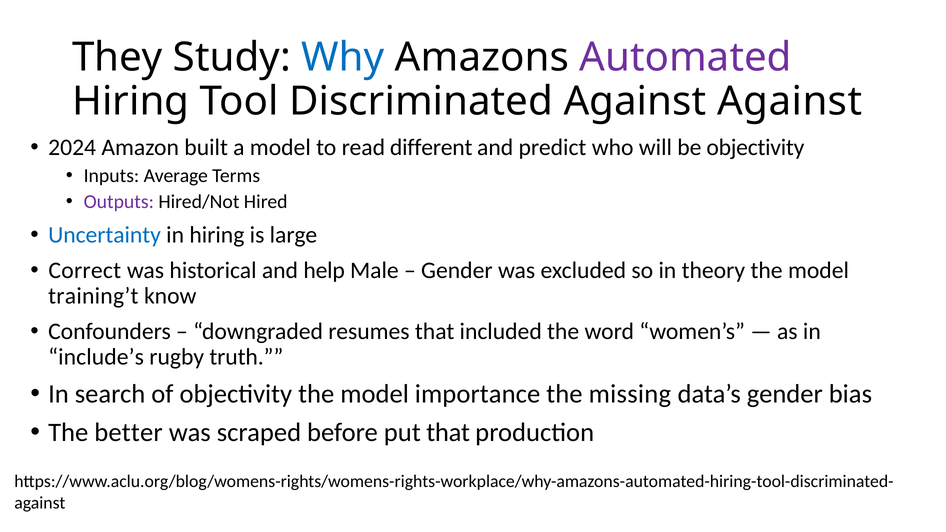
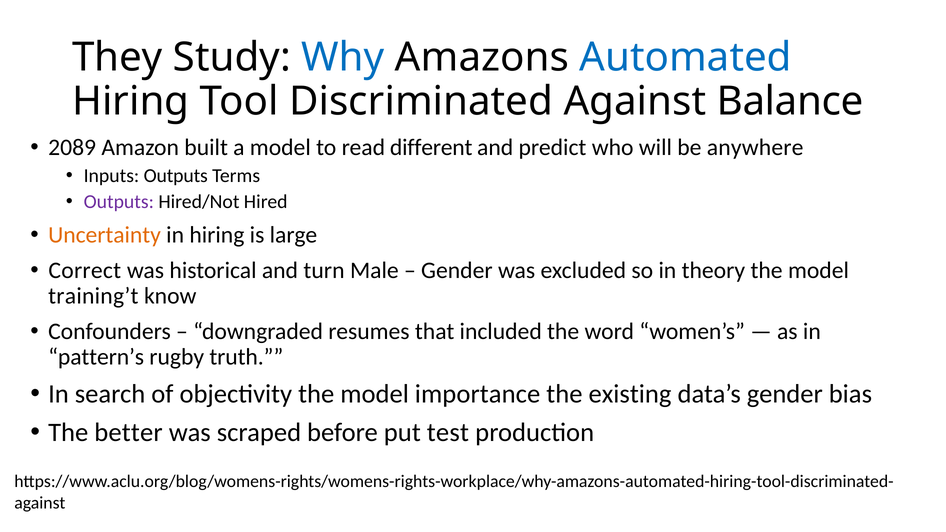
Automated colour: purple -> blue
Against Against: Against -> Balance
2024: 2024 -> 2089
be objectivity: objectivity -> anywhere
Inputs Average: Average -> Outputs
Uncertainty colour: blue -> orange
help: help -> turn
include’s: include’s -> pattern’s
missing: missing -> existing
put that: that -> test
